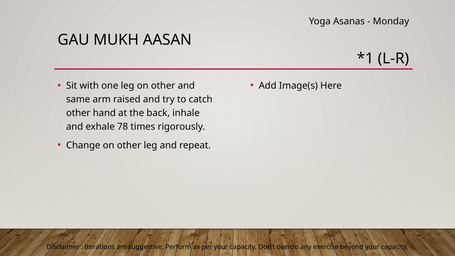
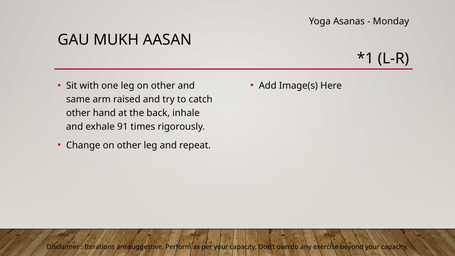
78: 78 -> 91
